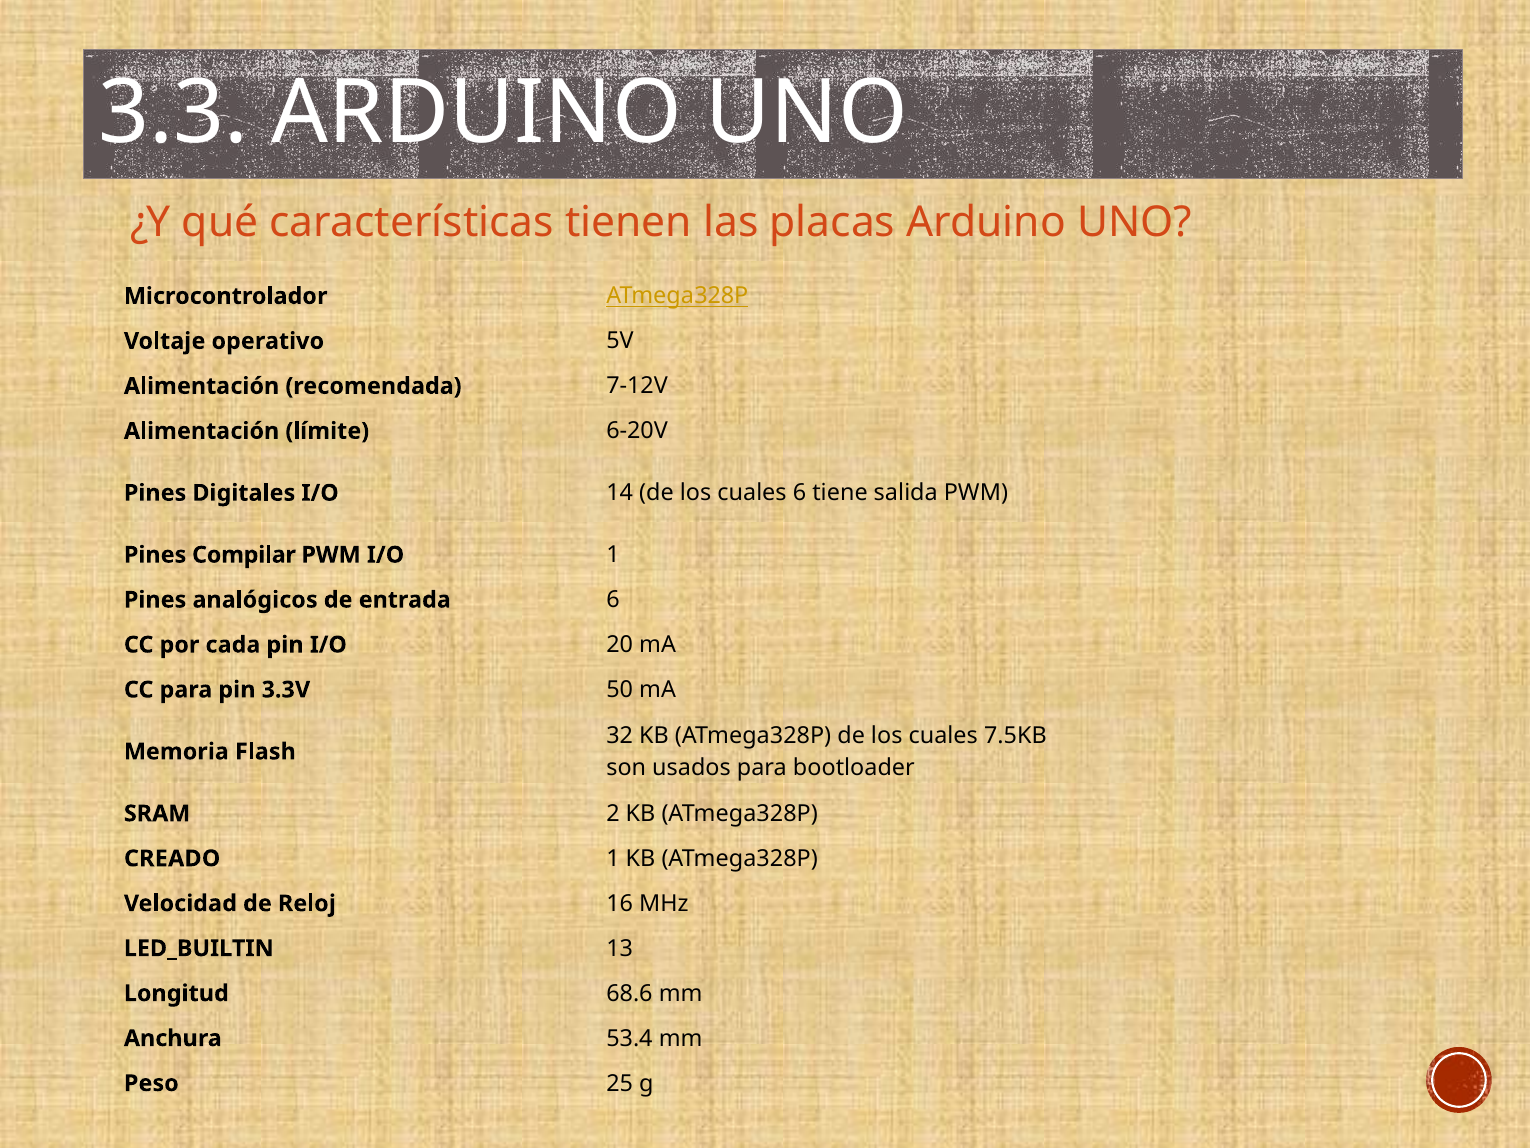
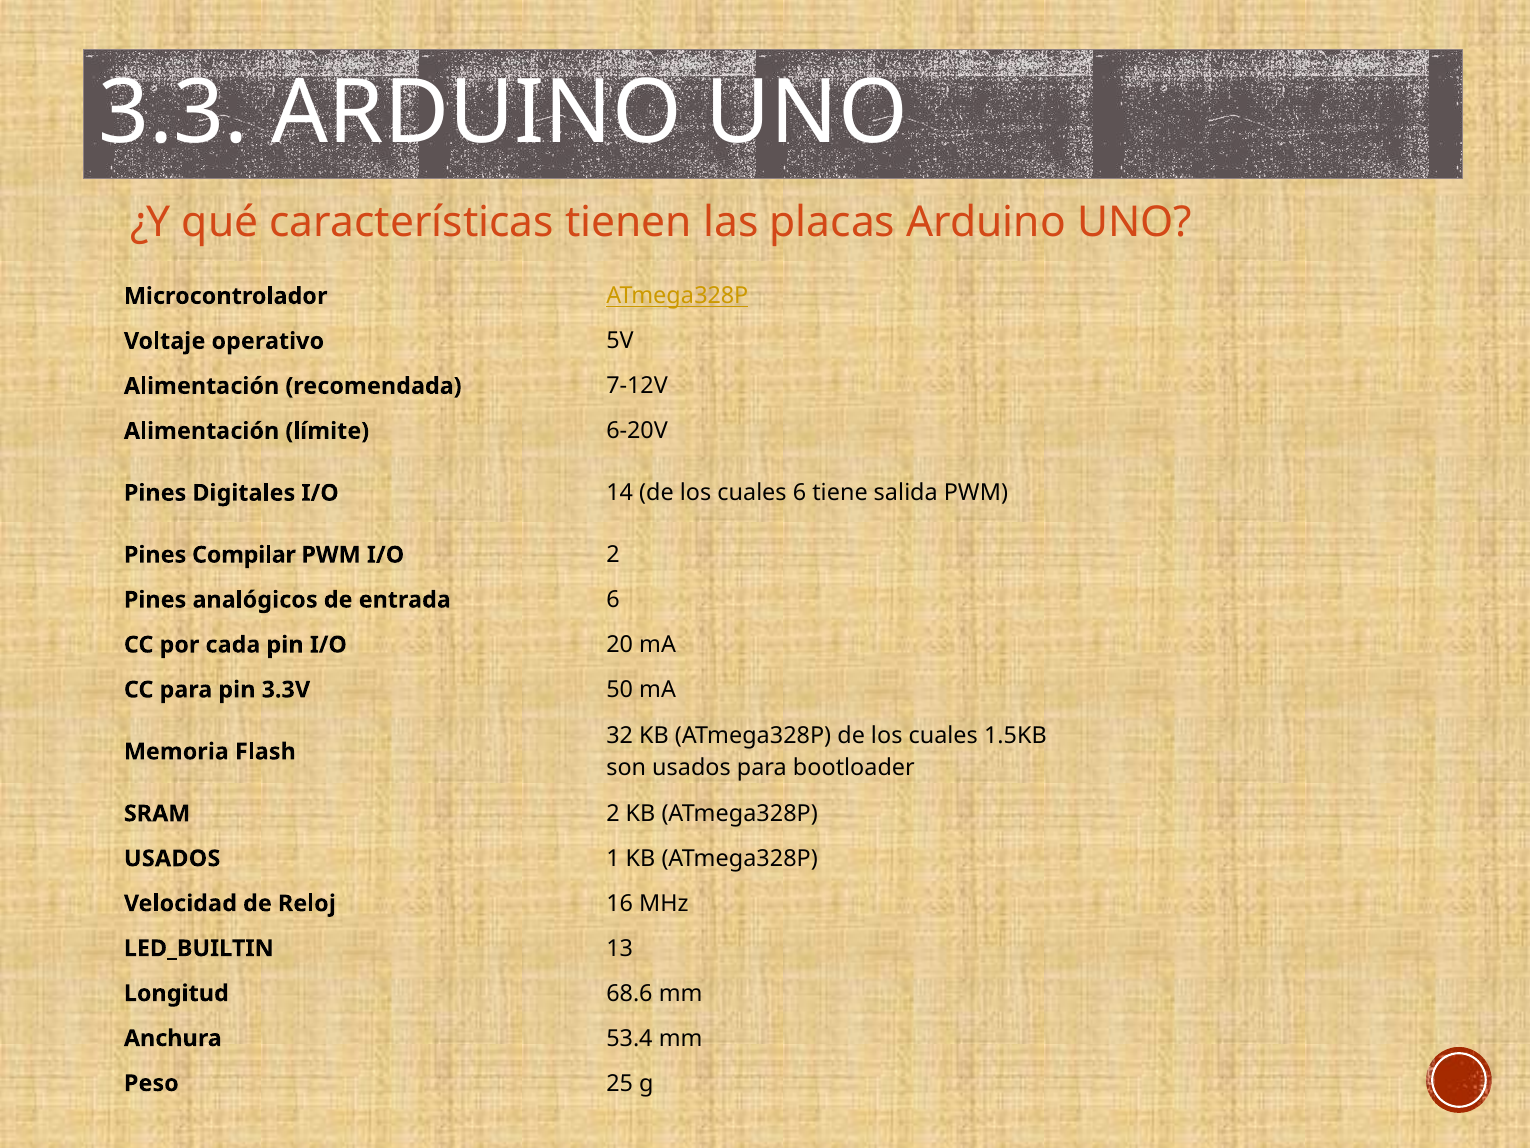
I/O 1: 1 -> 2
7.5KB: 7.5KB -> 1.5KB
CREADO at (172, 858): CREADO -> USADOS
